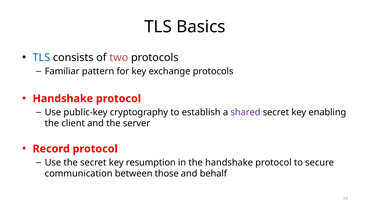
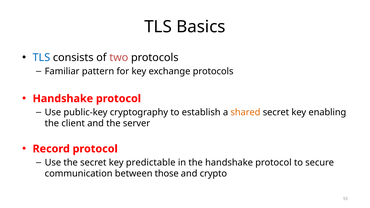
shared colour: purple -> orange
resumption: resumption -> predictable
behalf: behalf -> crypto
